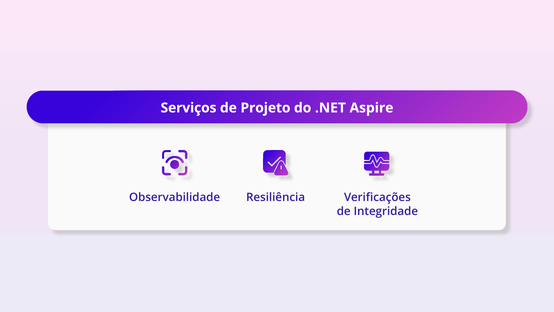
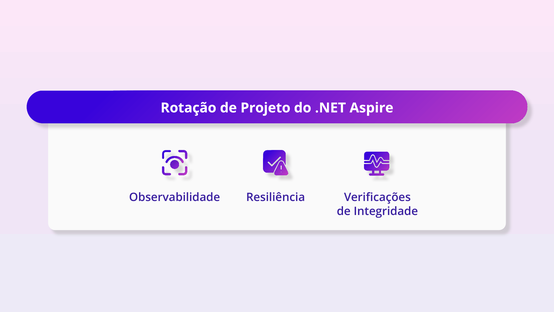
Serviços: Serviços -> Rotação
